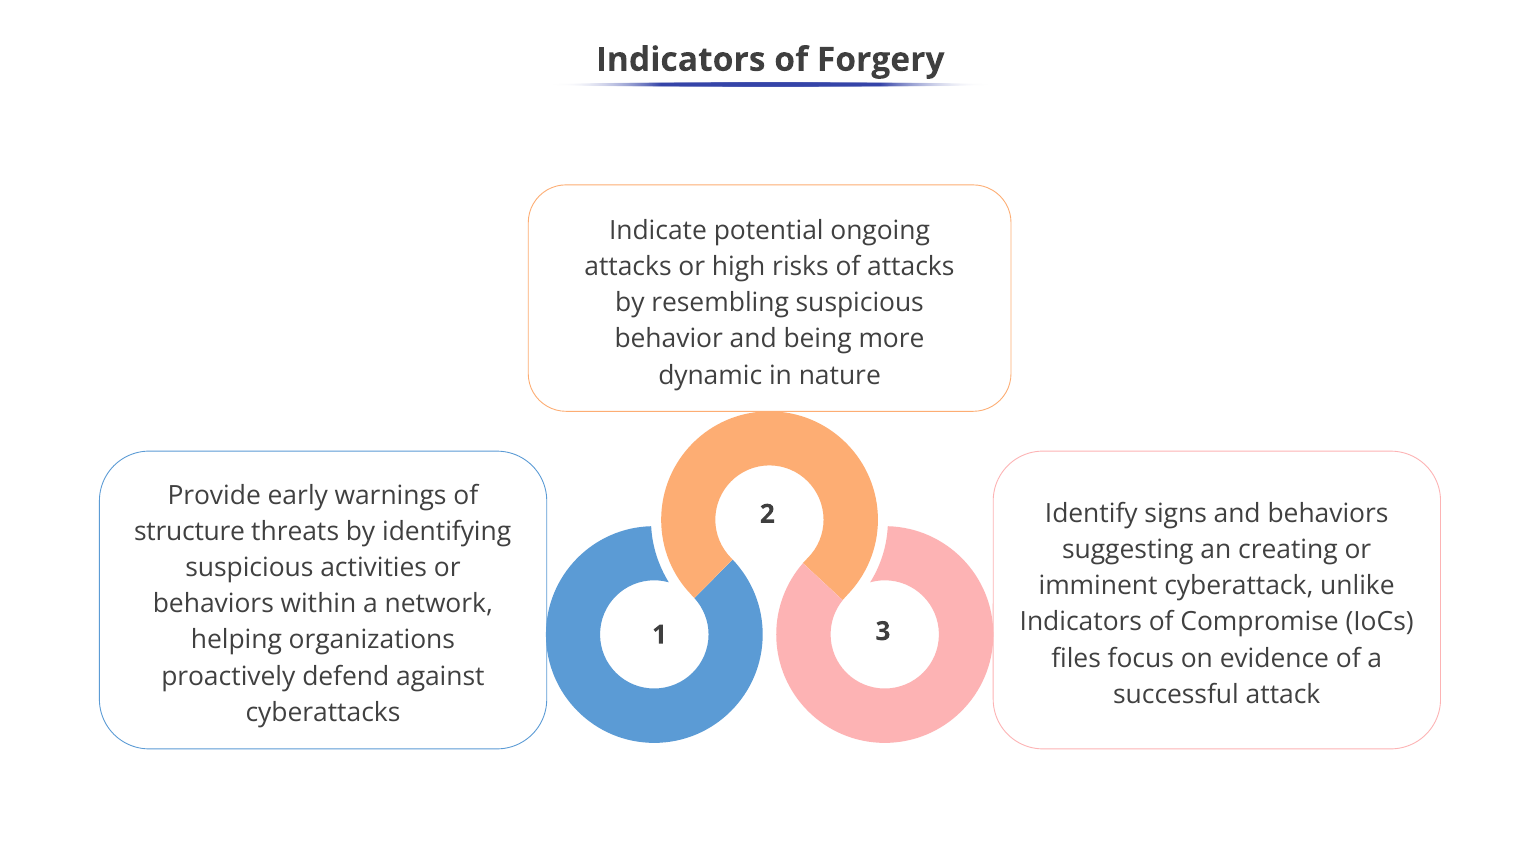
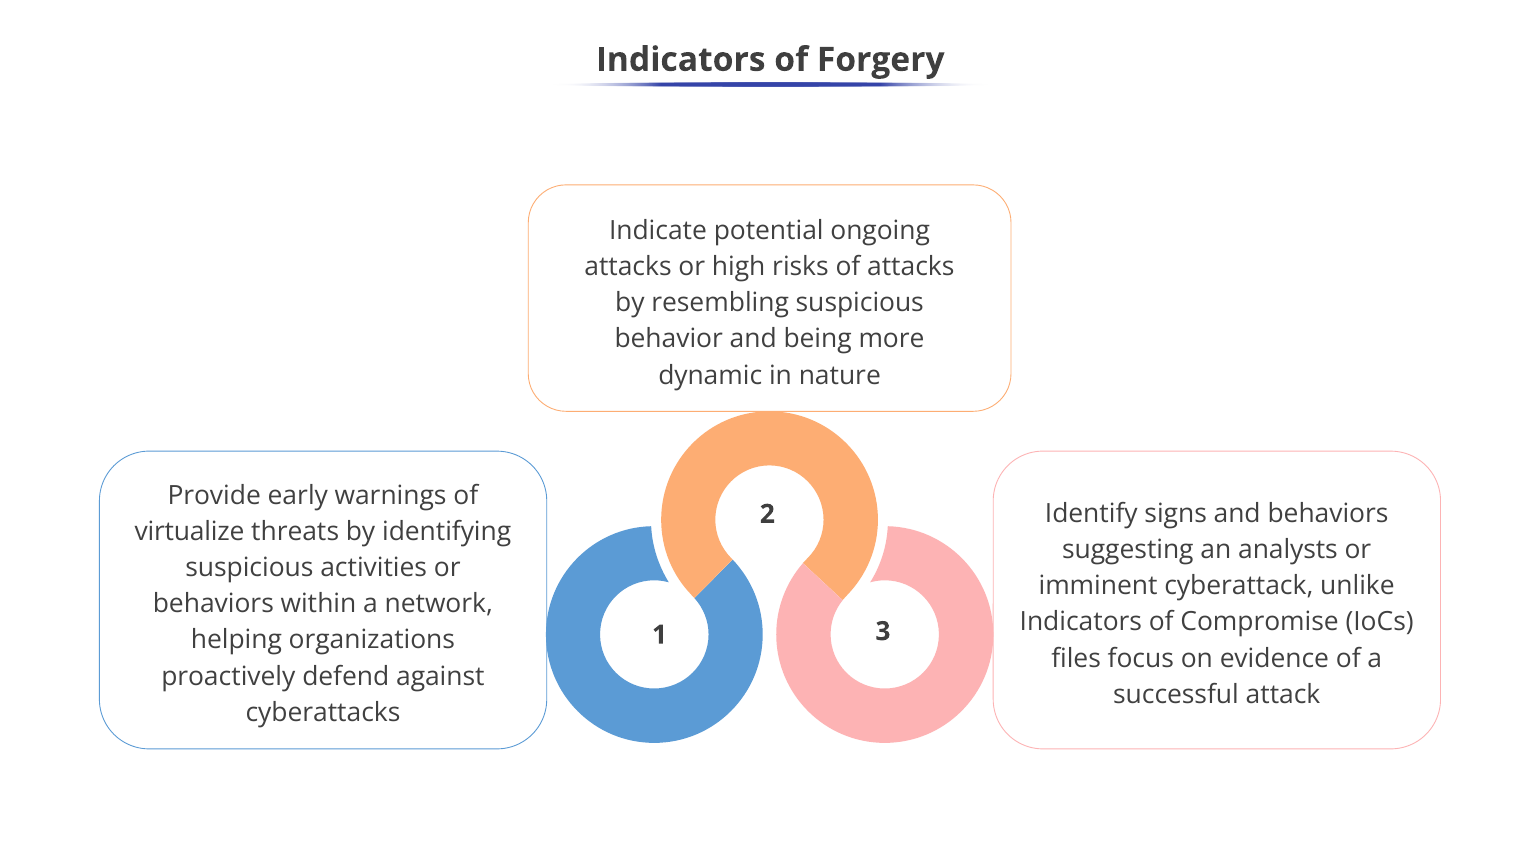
structure: structure -> virtualize
creating: creating -> analysts
